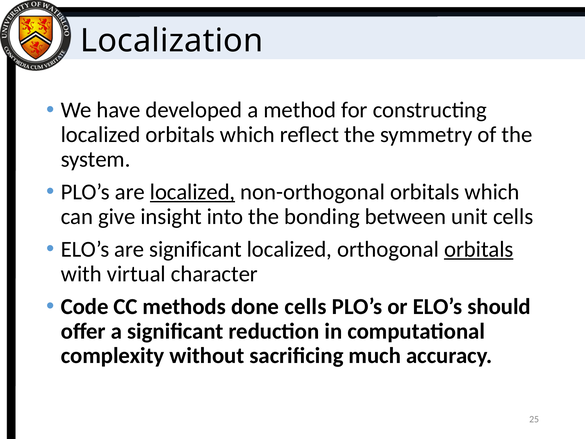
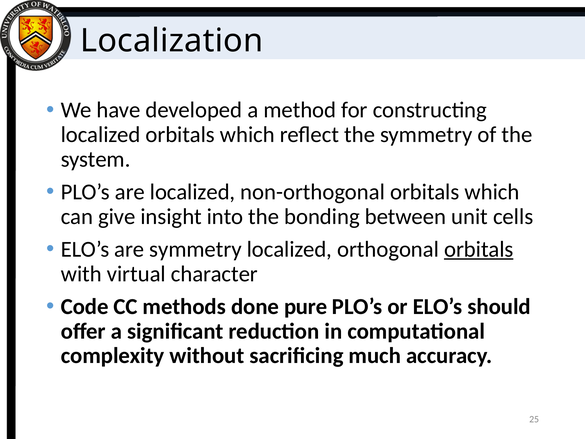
localized at (193, 192) underline: present -> none
are significant: significant -> symmetry
done cells: cells -> pure
